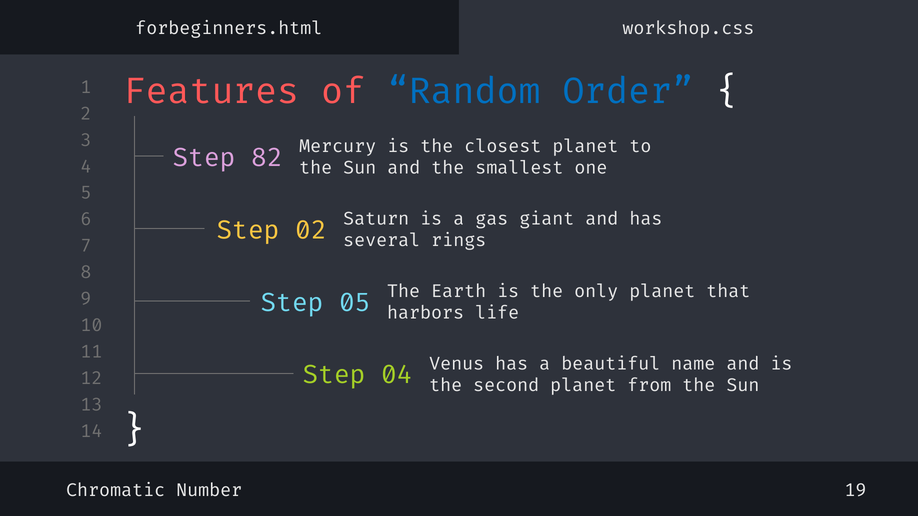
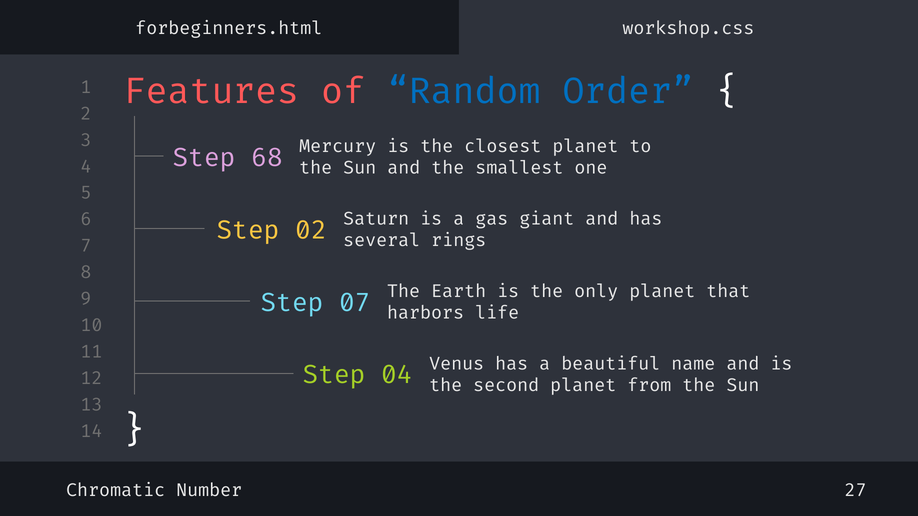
82: 82 -> 68
05: 05 -> 07
19: 19 -> 27
